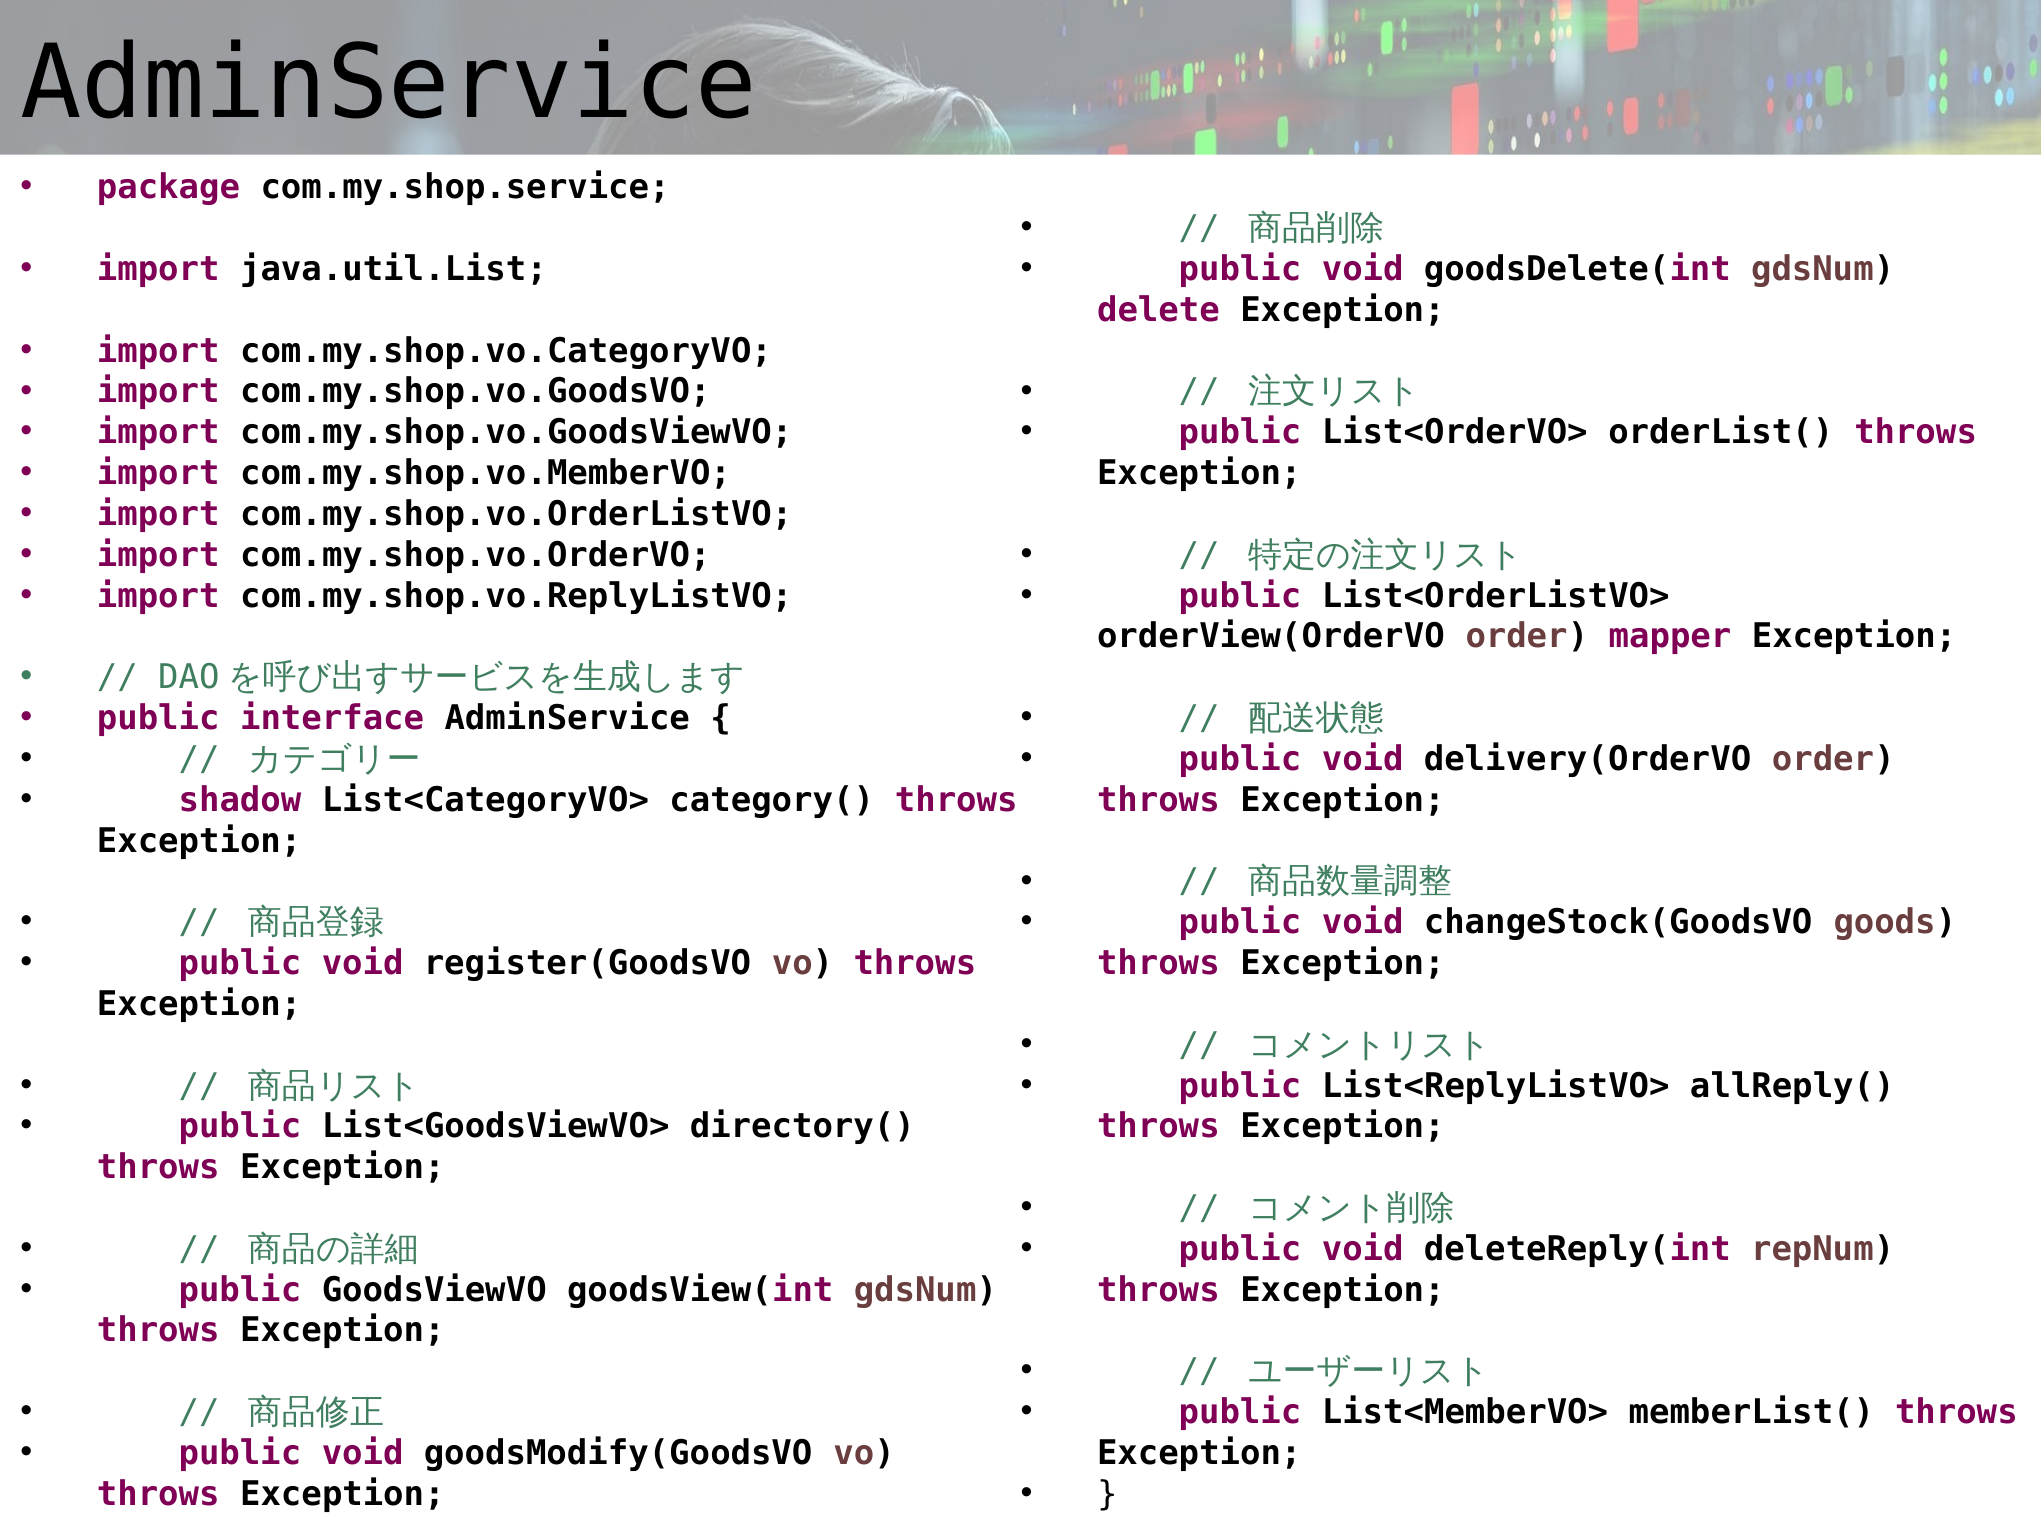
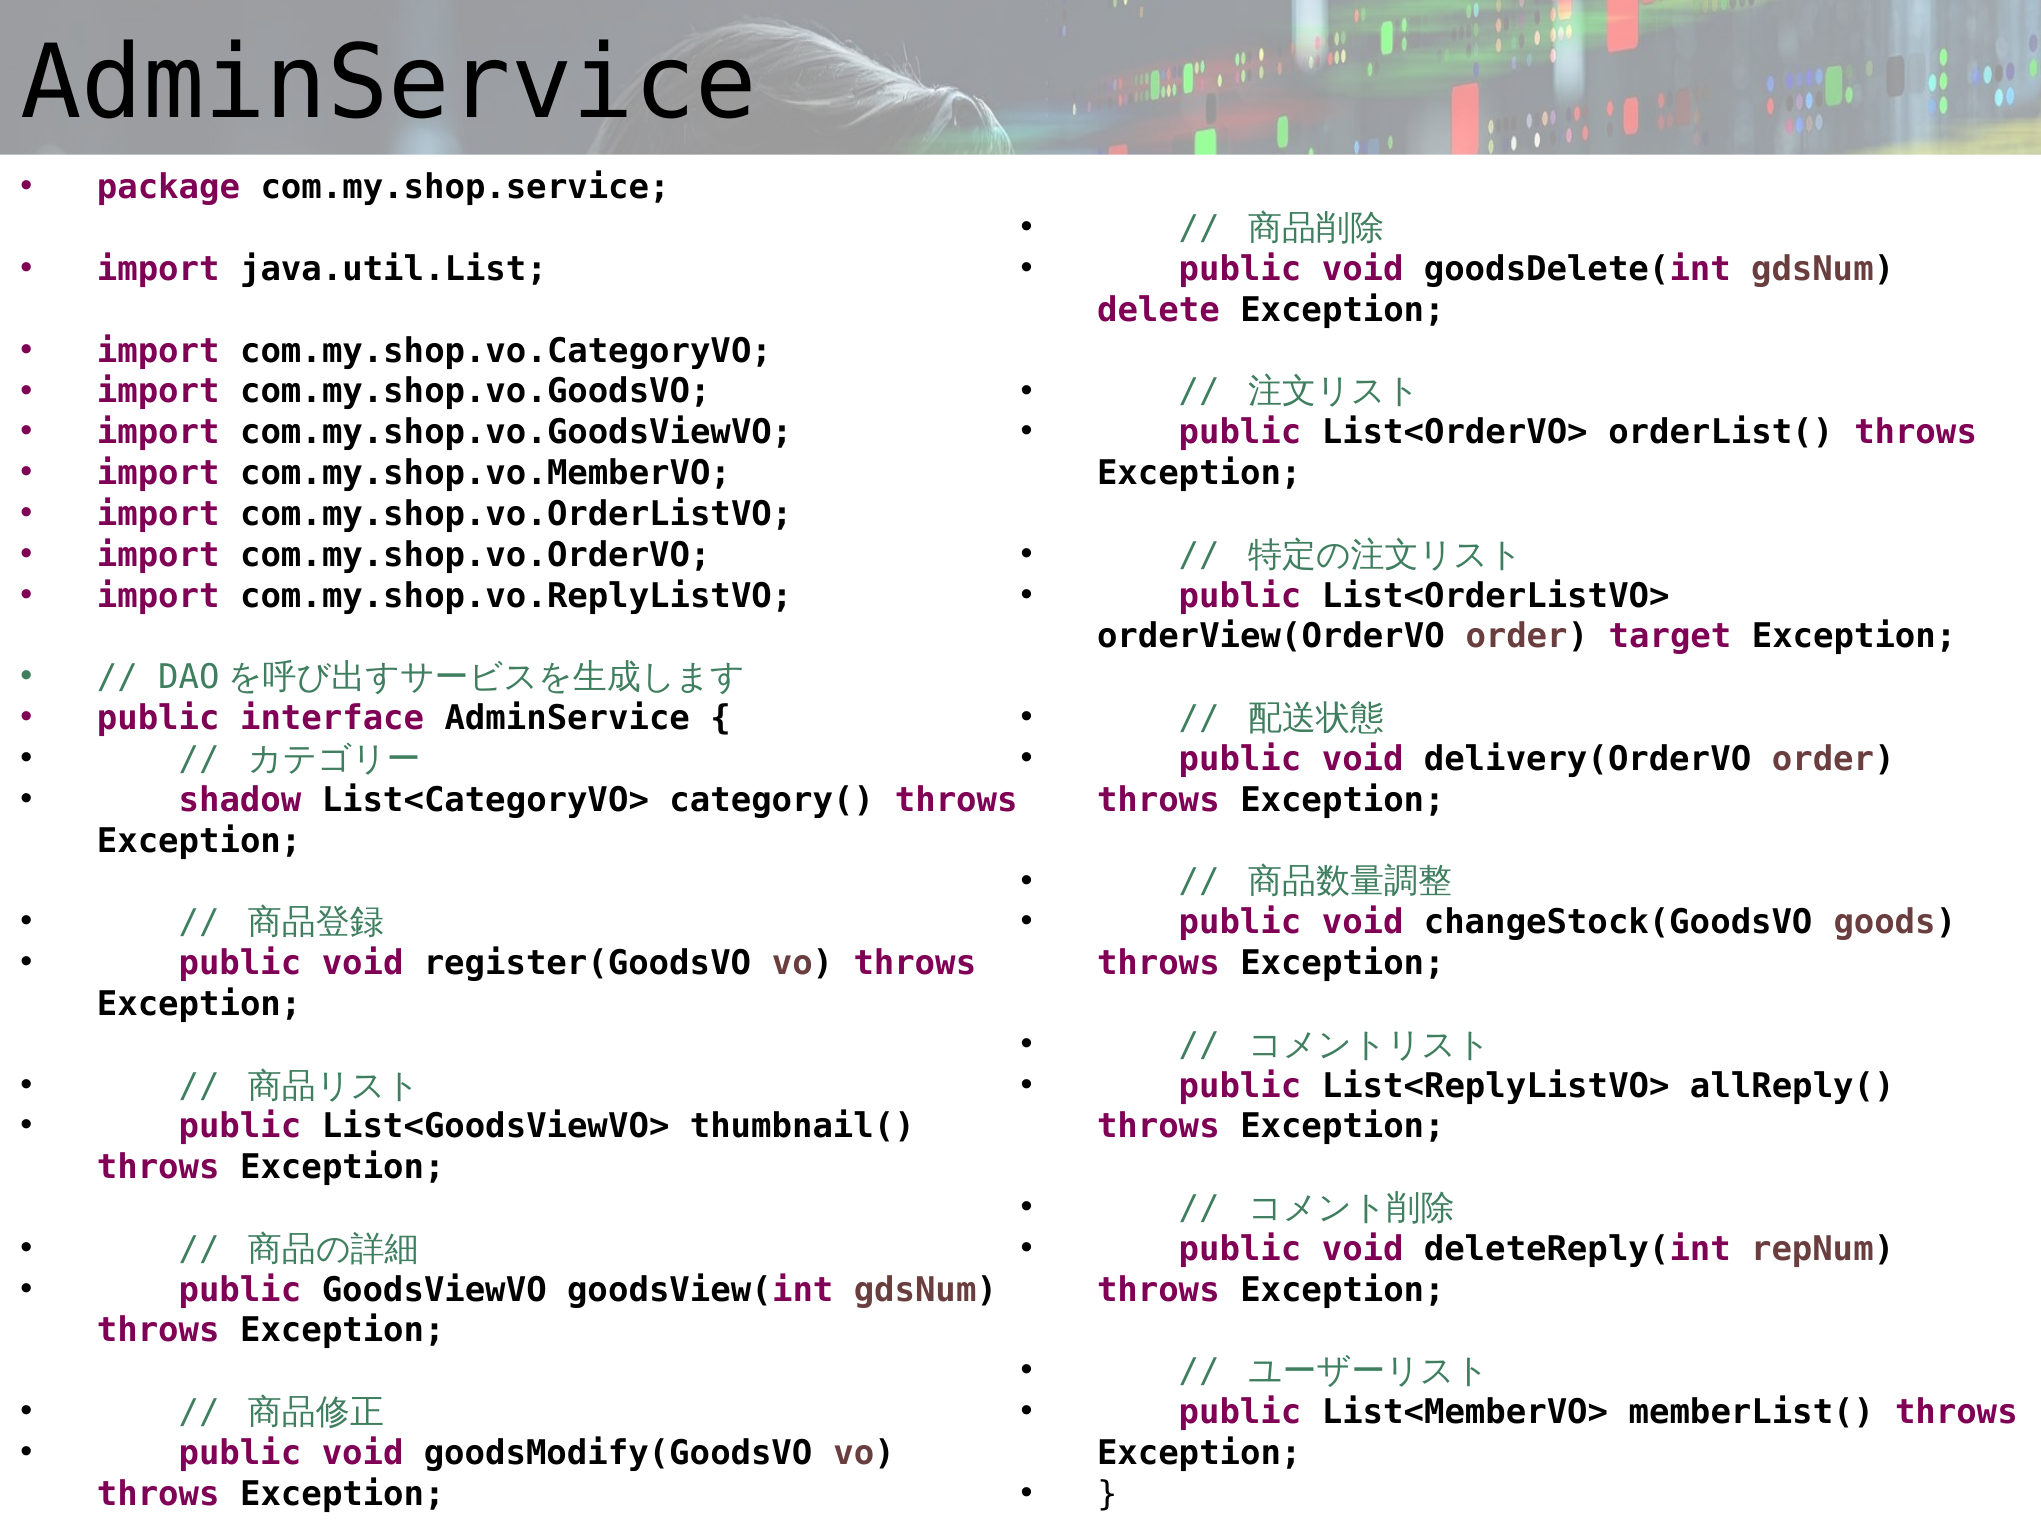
mapper: mapper -> target
directory(: directory( -> thumbnail(
